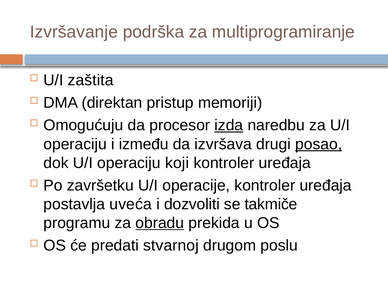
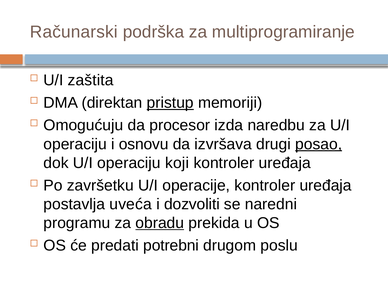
Izvršavanje: Izvršavanje -> Računarski
pristup underline: none -> present
izda underline: present -> none
između: između -> osnovu
takmiče: takmiče -> naredni
stvarnoj: stvarnoj -> potrebni
